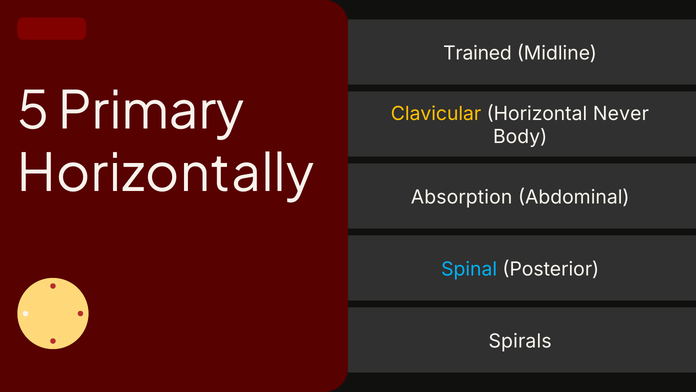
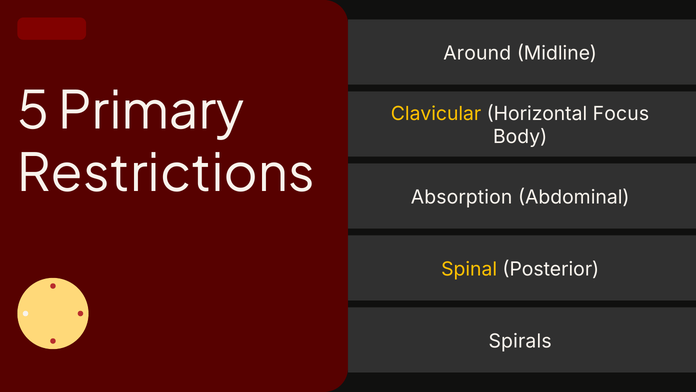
Trained: Trained -> Around
Never: Never -> Focus
Horizontally: Horizontally -> Restrictions
Spinal colour: light blue -> yellow
